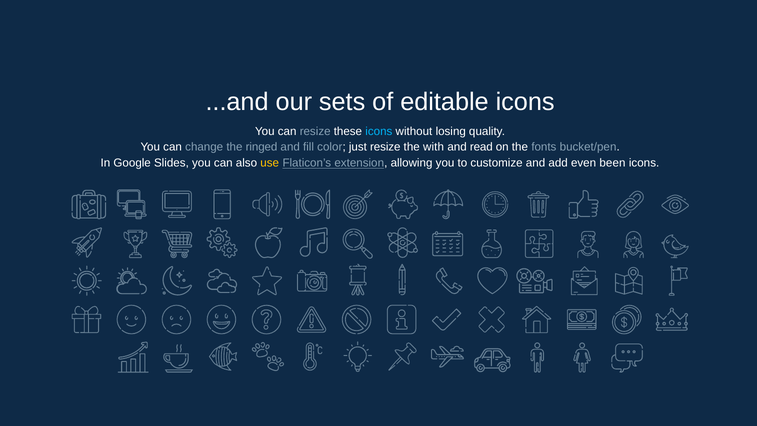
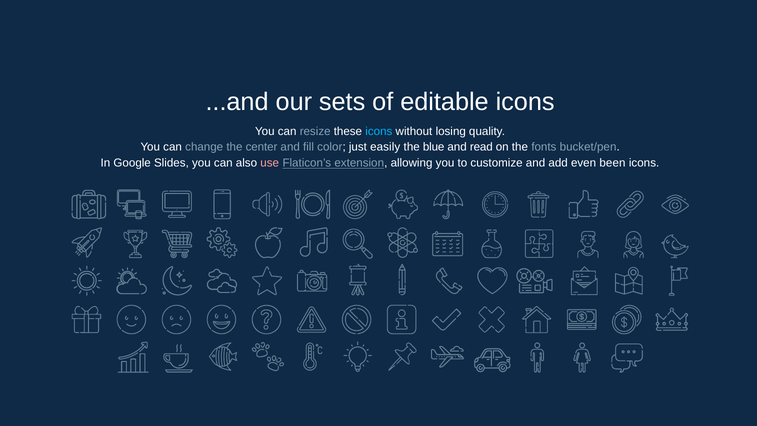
ringed: ringed -> center
just resize: resize -> easily
with: with -> blue
use colour: yellow -> pink
